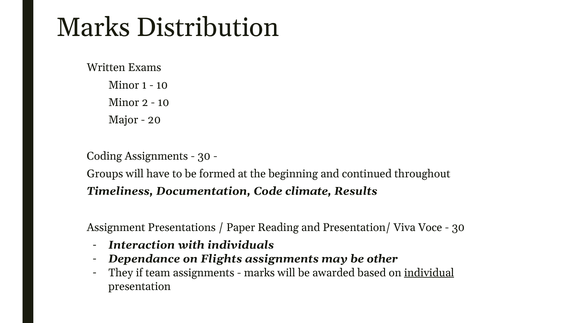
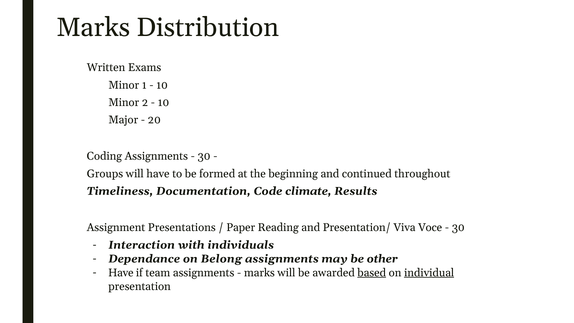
Flights: Flights -> Belong
They at (121, 273): They -> Have
based underline: none -> present
